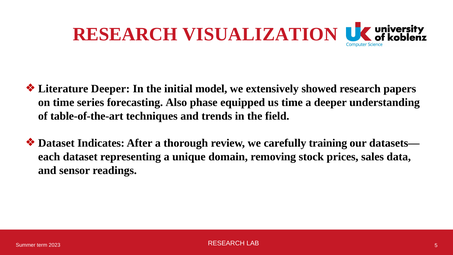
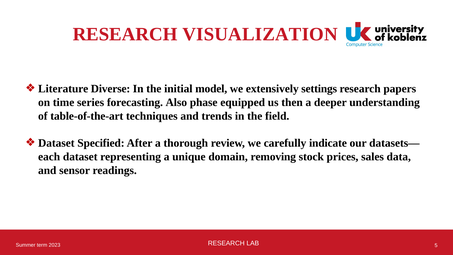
Deeper at (110, 89): Deeper -> Diverse
showed: showed -> settings
us time: time -> then
Indicates: Indicates -> Specified
training: training -> indicate
